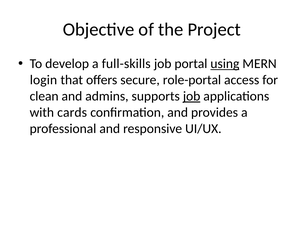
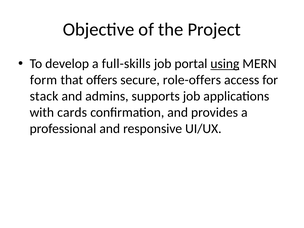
login: login -> form
role-portal: role-portal -> role-offers
clean: clean -> stack
job at (192, 96) underline: present -> none
